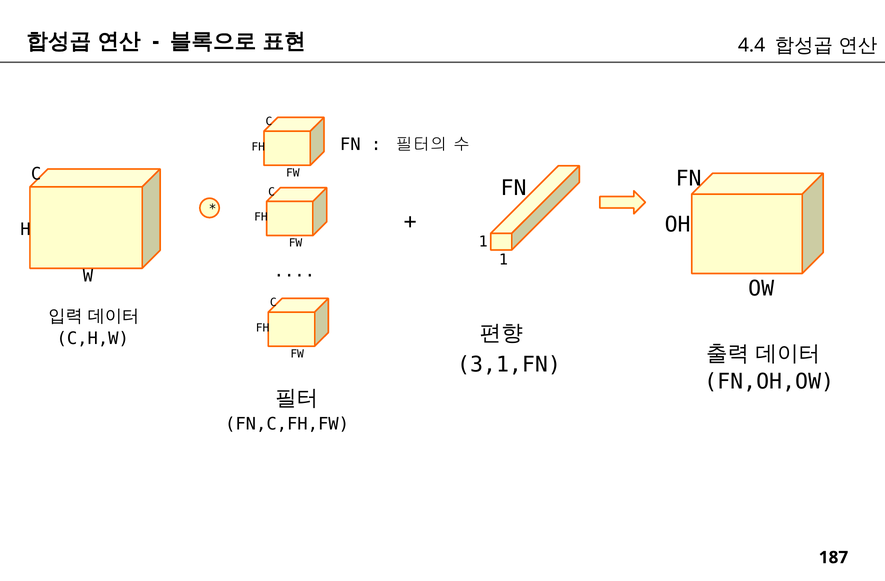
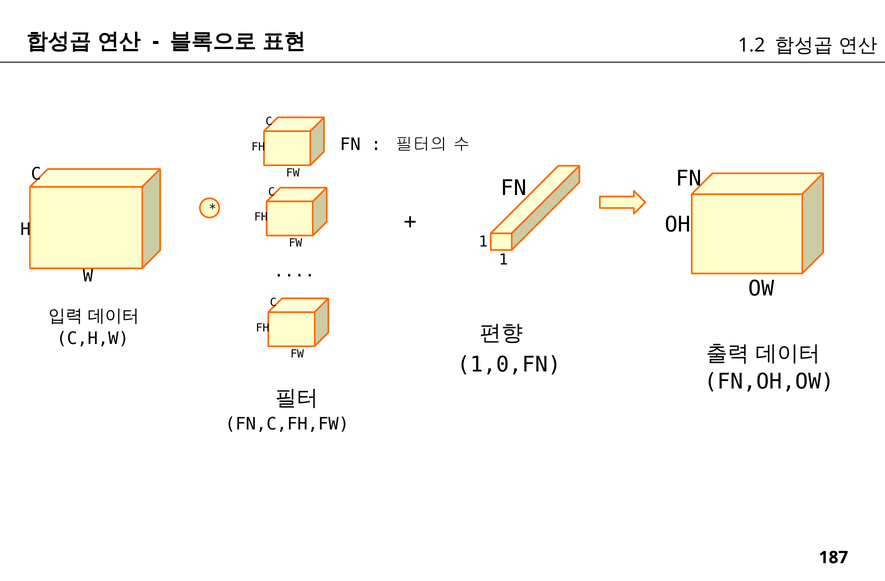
4.4: 4.4 -> 1.2
3,1,FN: 3,1,FN -> 1,0,FN
